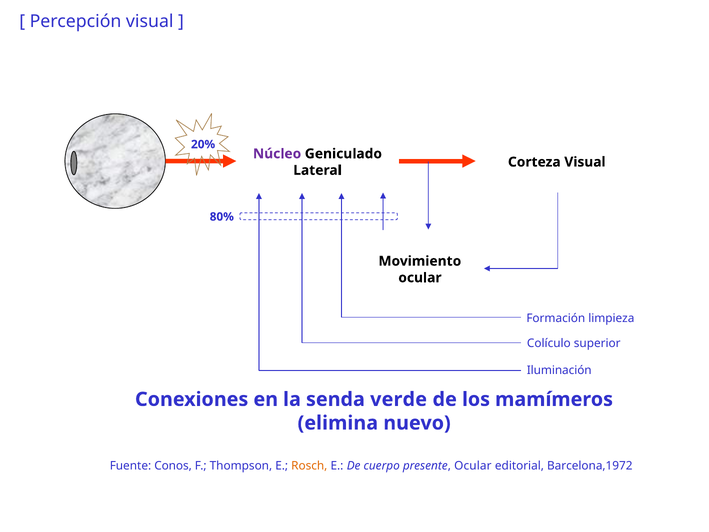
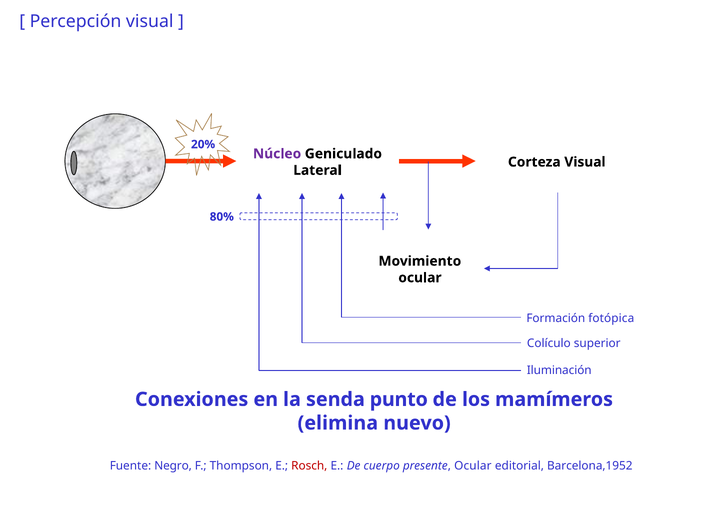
limpieza: limpieza -> fotópica
verde: verde -> punto
Conos: Conos -> Negro
Rosch colour: orange -> red
Barcelona,1972: Barcelona,1972 -> Barcelona,1952
